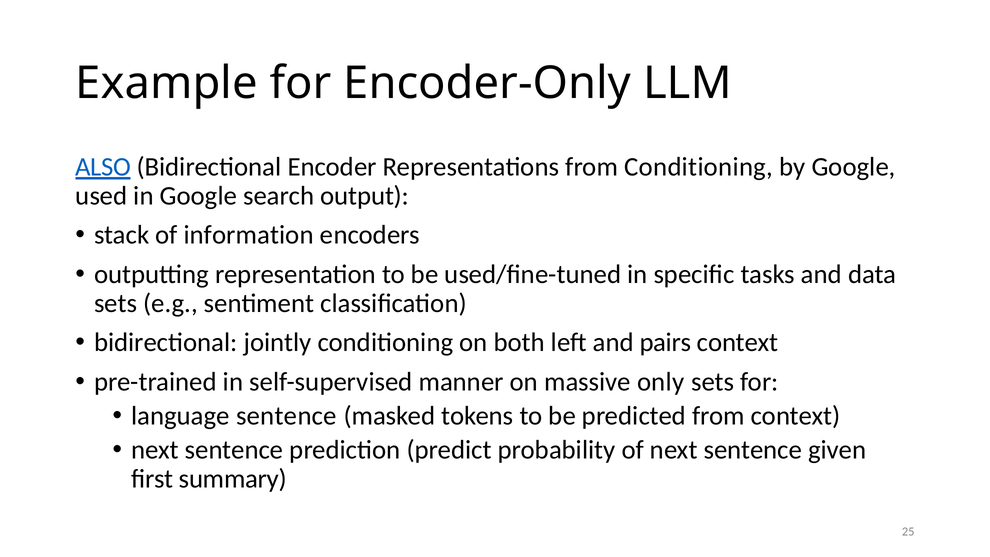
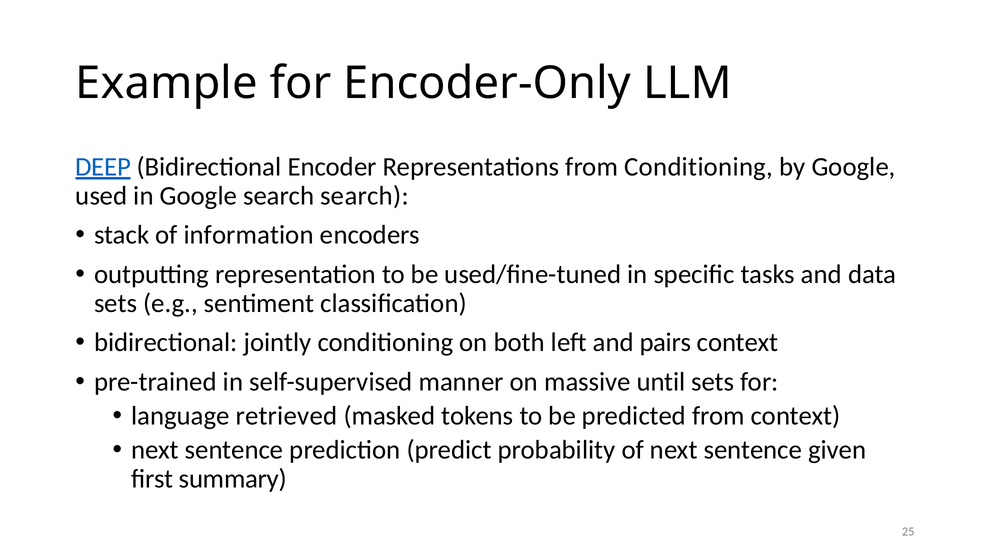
ALSO: ALSO -> DEEP
search output: output -> search
only: only -> until
language sentence: sentence -> retrieved
